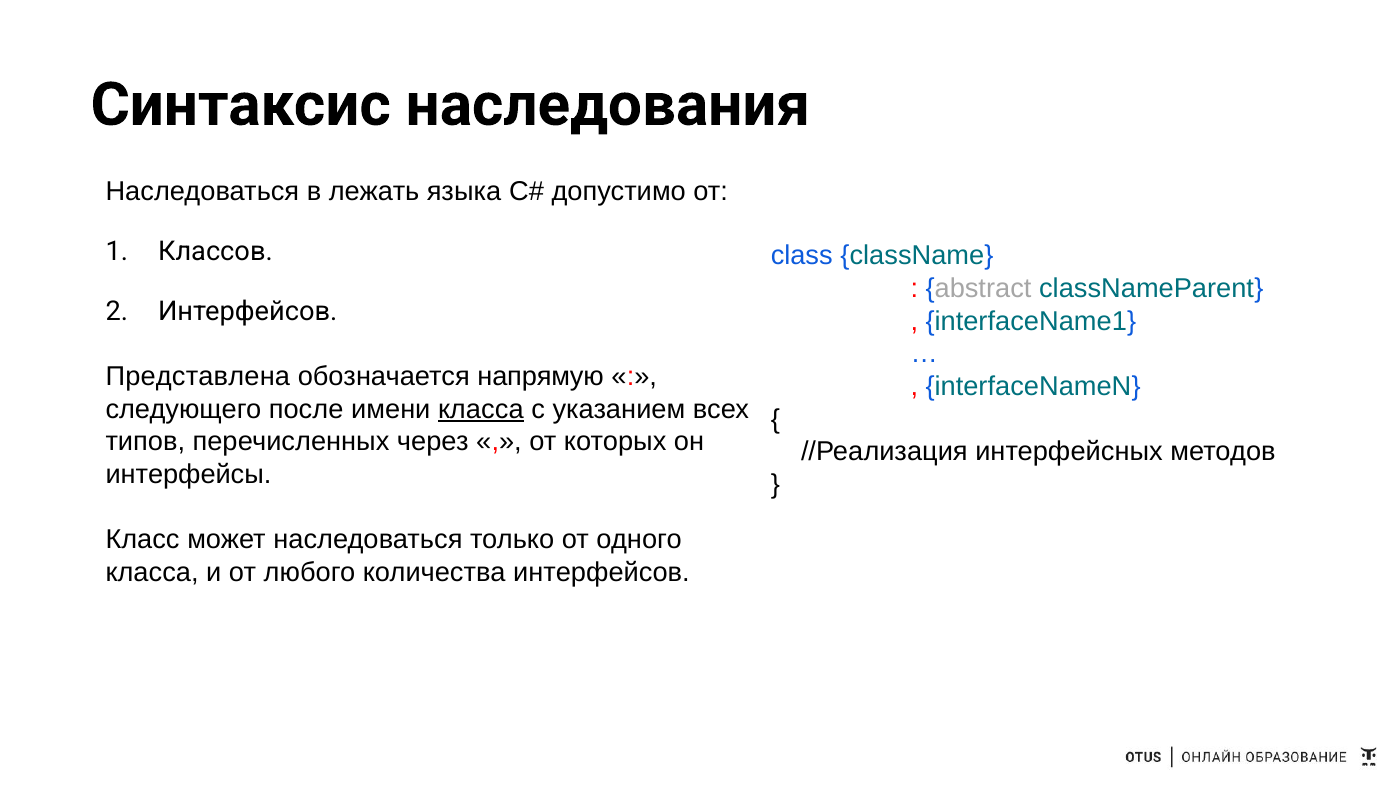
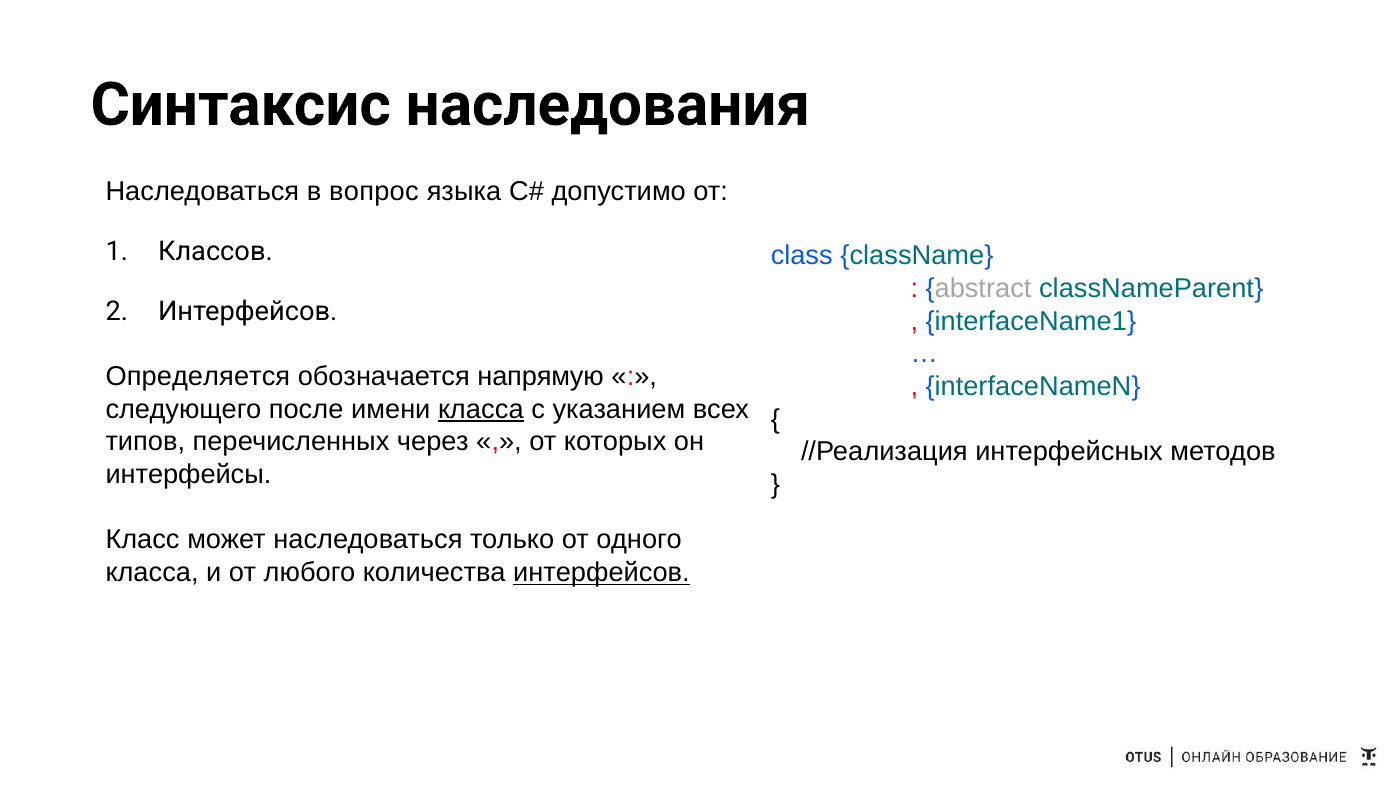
лежать: лежать -> вопрос
Представлена: Представлена -> Определяется
интерфейсов at (601, 573) underline: none -> present
